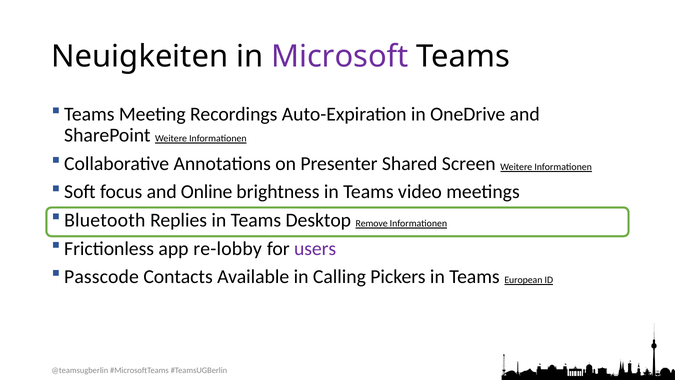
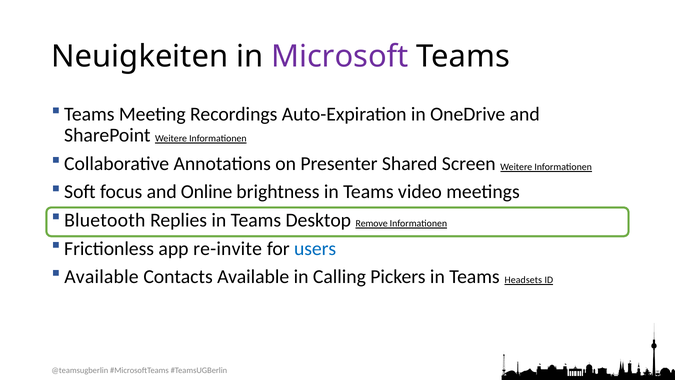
re-lobby: re-lobby -> re-invite
users colour: purple -> blue
Passcode at (101, 277): Passcode -> Available
European: European -> Headsets
